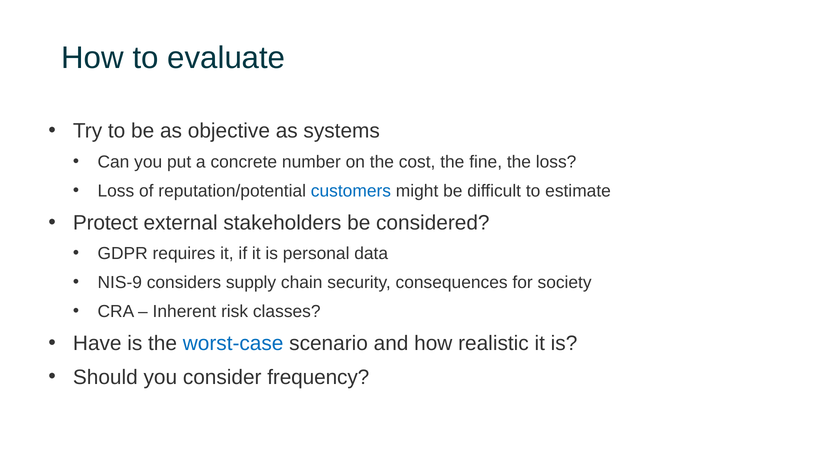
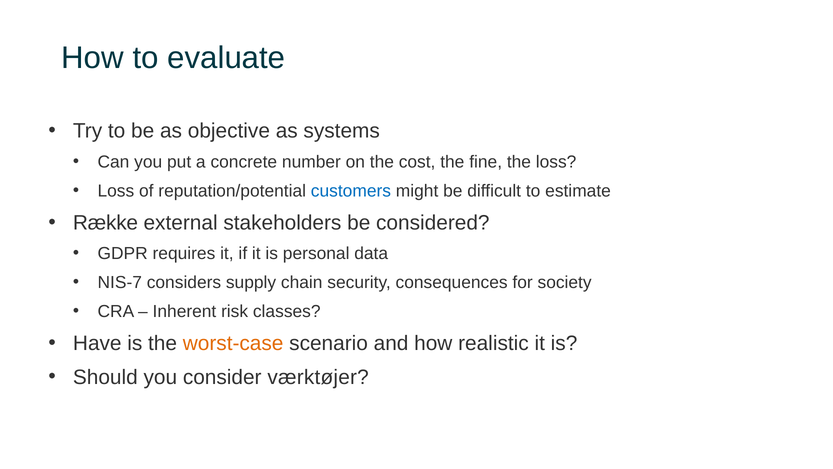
Protect: Protect -> Række
NIS-9: NIS-9 -> NIS-7
worst-case colour: blue -> orange
frequency: frequency -> værktøjer
